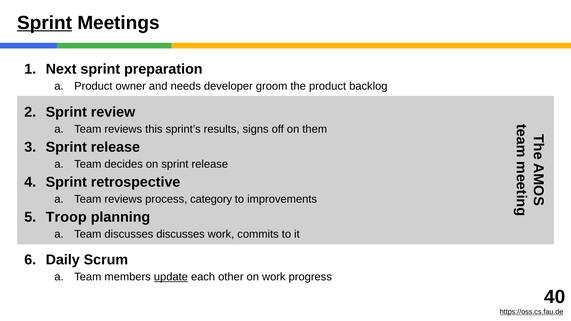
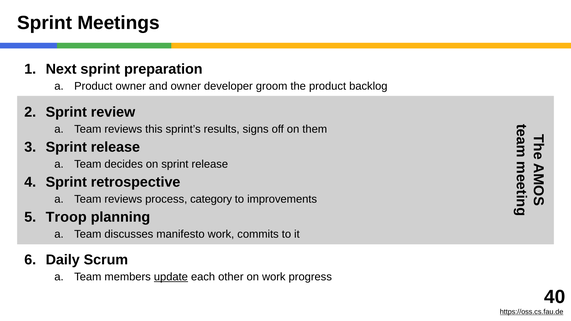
Sprint at (45, 23) underline: present -> none
and needs: needs -> owner
discusses discusses: discusses -> manifesto
